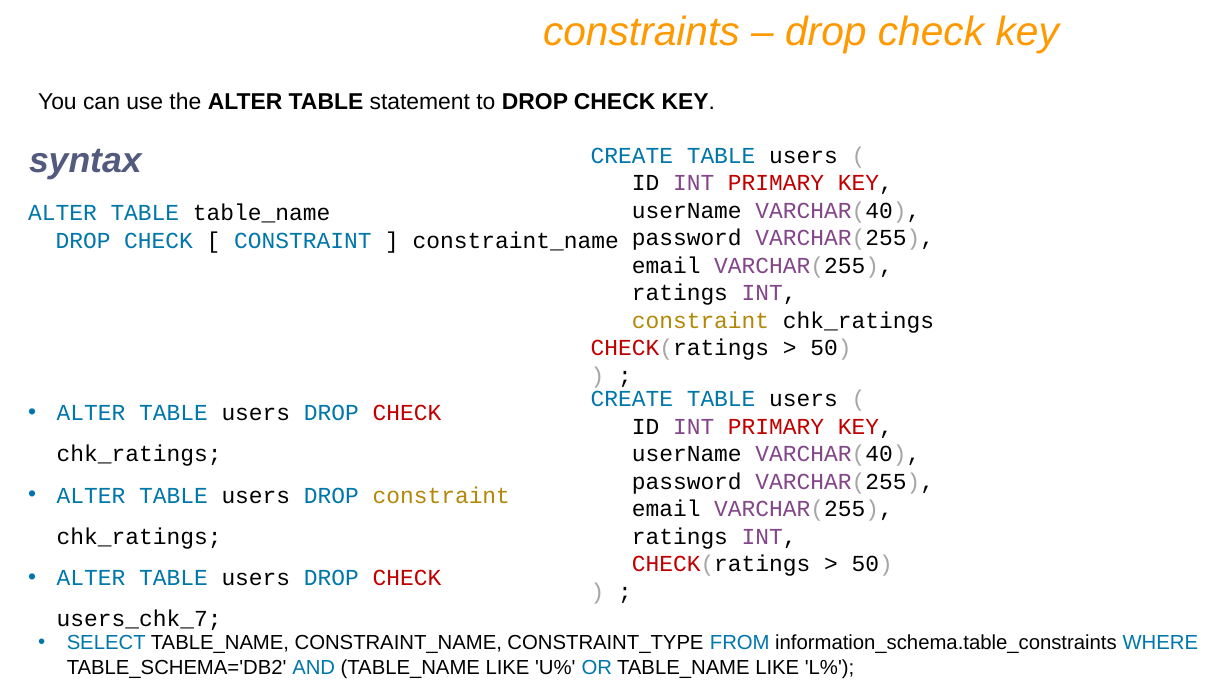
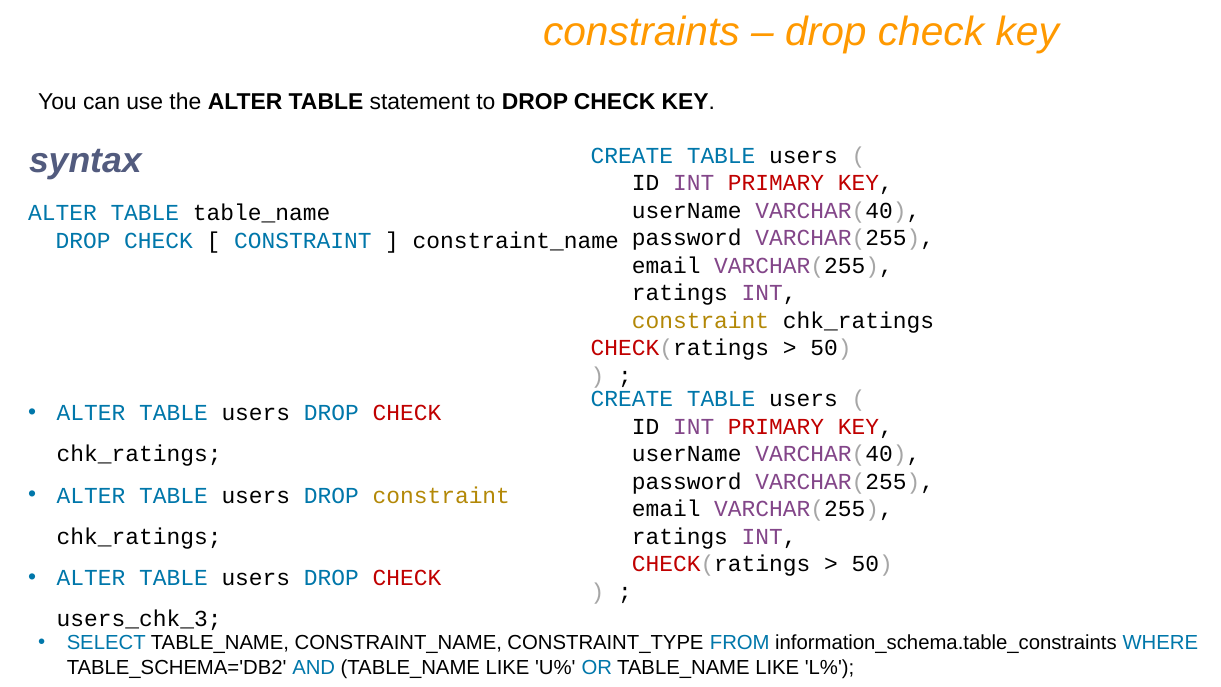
users_chk_7: users_chk_7 -> users_chk_3
